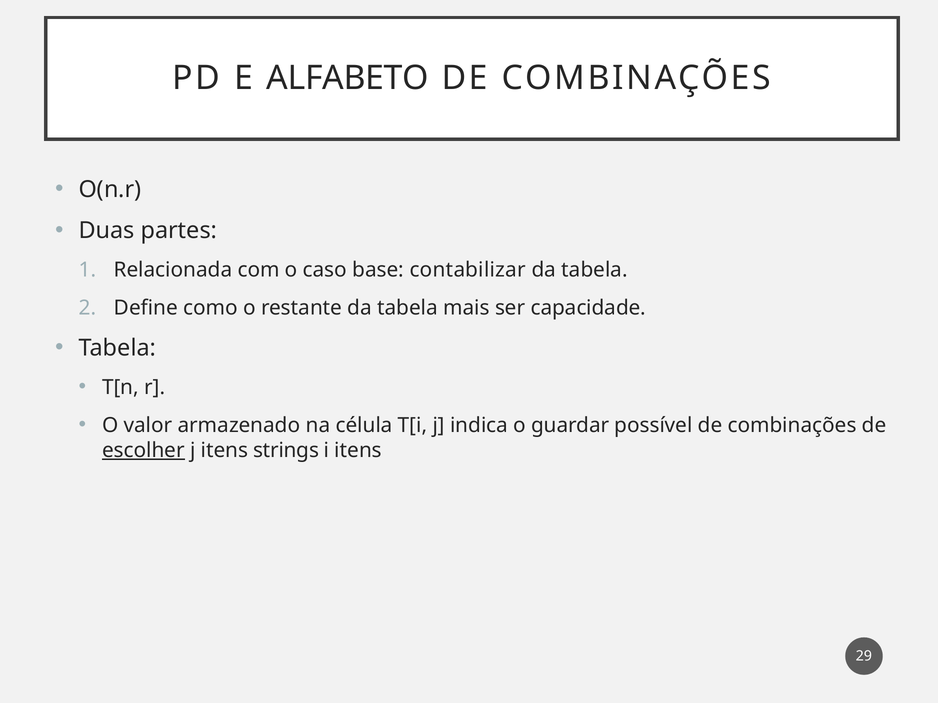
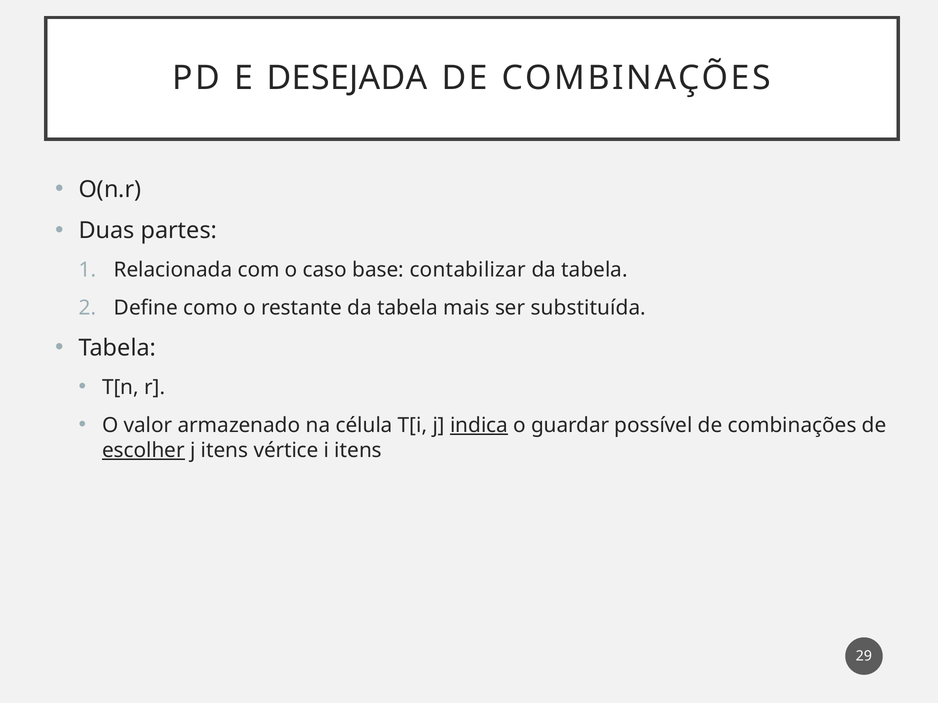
ALFABETO: ALFABETO -> DESEJADA
capacidade: capacidade -> substituída
indica underline: none -> present
strings: strings -> vértice
